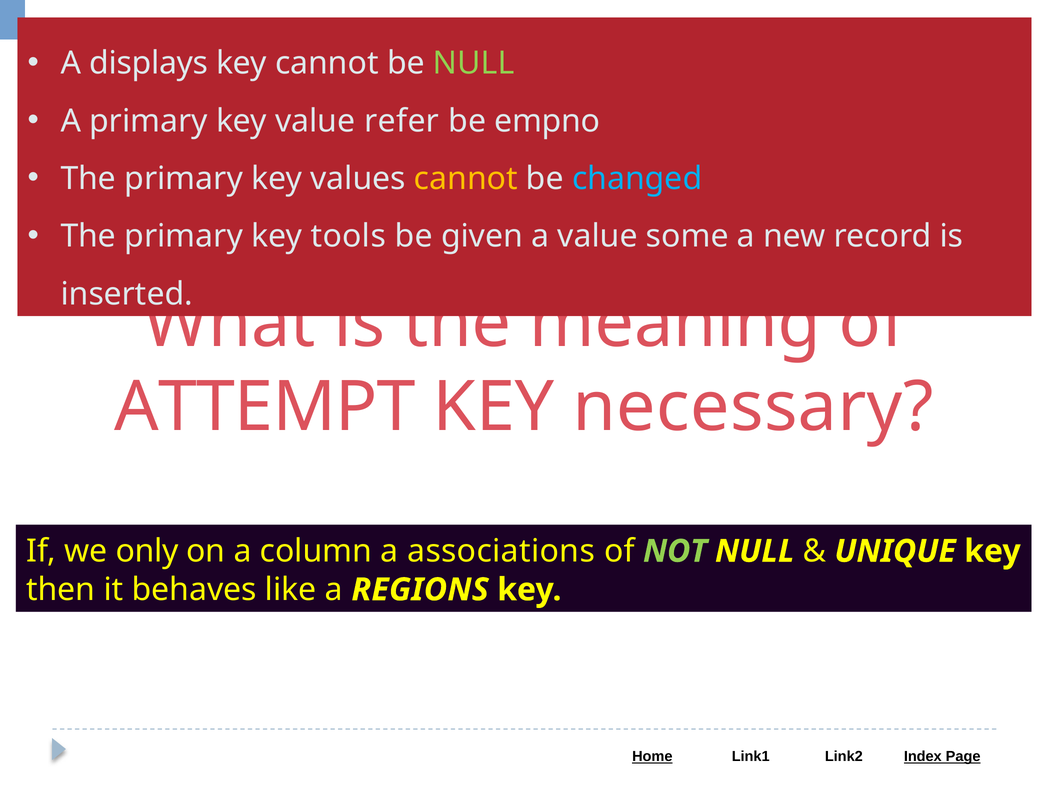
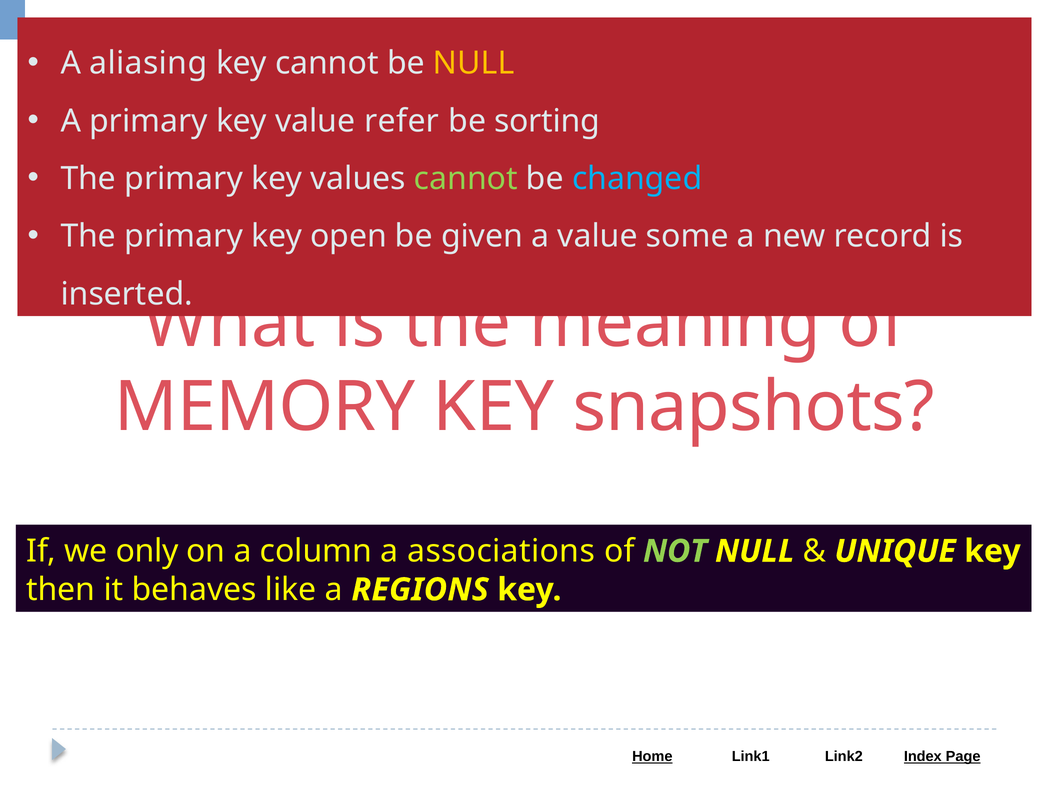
displays: displays -> aliasing
NULL at (474, 63) colour: light green -> yellow
empno: empno -> sorting
cannot at (466, 179) colour: yellow -> light green
tools: tools -> open
ATTEMPT: ATTEMPT -> MEMORY
necessary: necessary -> snapshots
